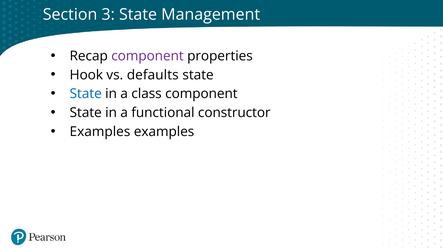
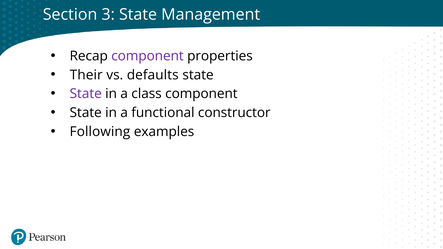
Hook: Hook -> Their
State at (86, 94) colour: blue -> purple
Examples at (100, 132): Examples -> Following
